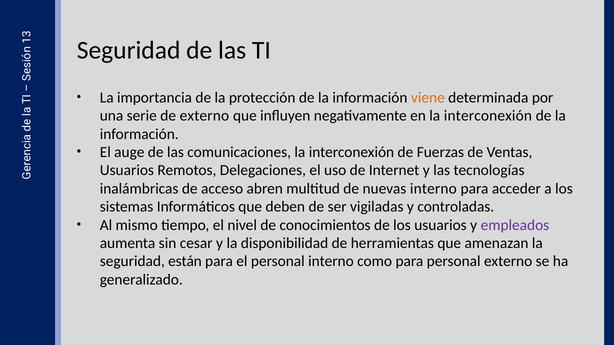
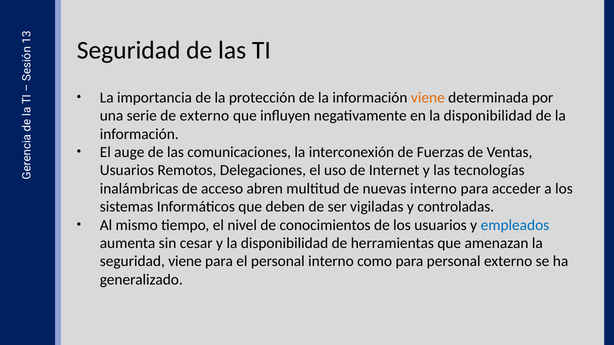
en la interconexión: interconexión -> disponibilidad
empleados colour: purple -> blue
seguridad están: están -> viene
